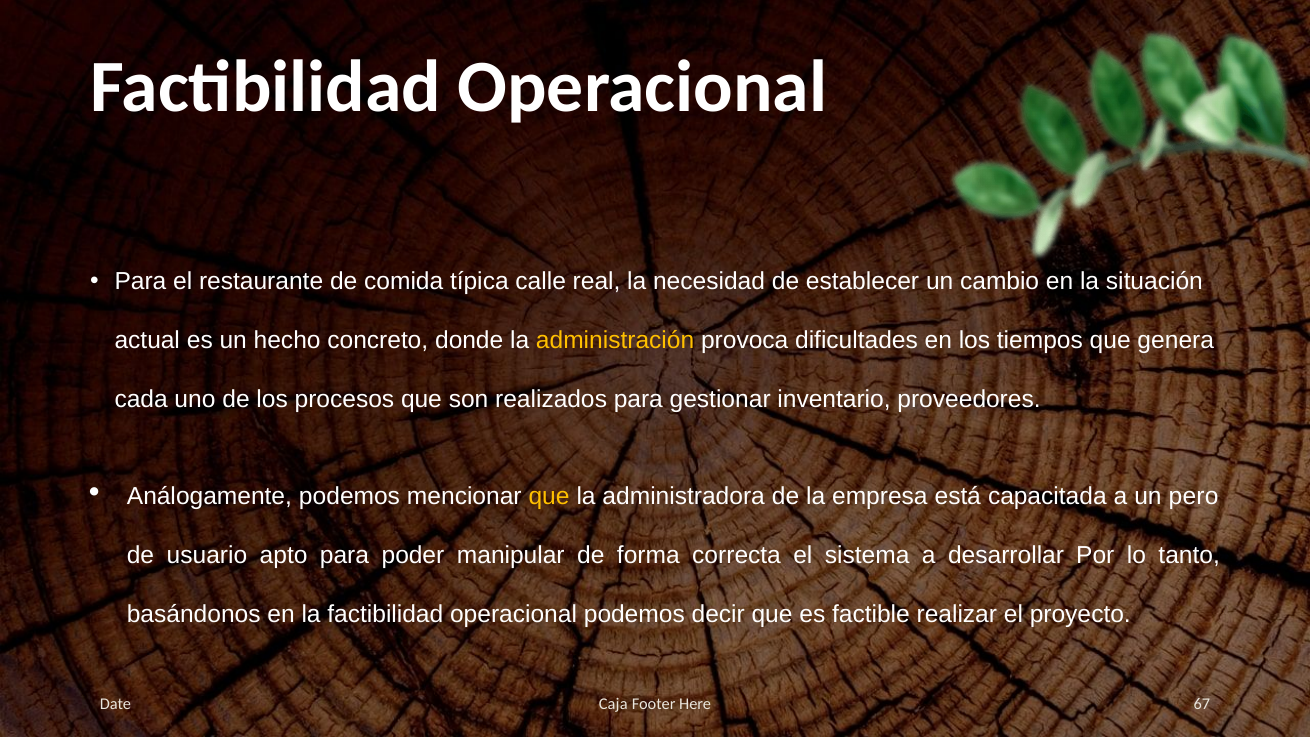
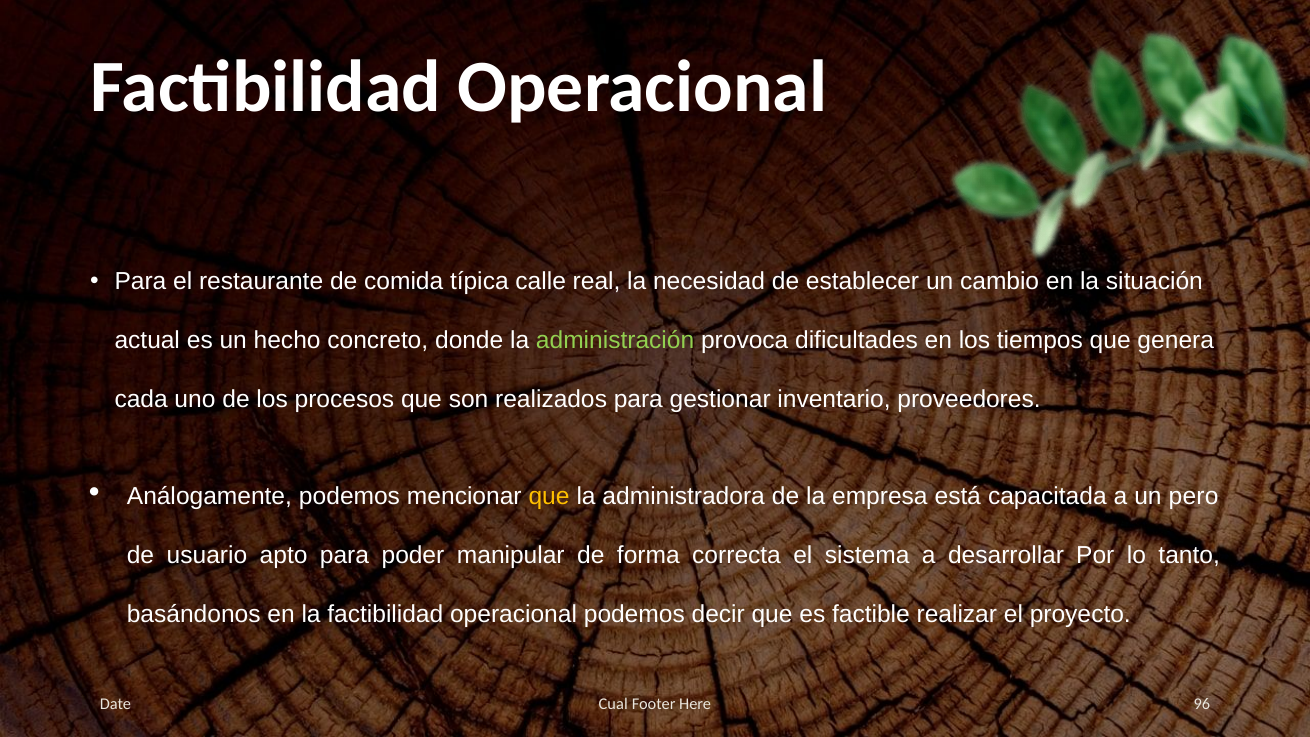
administración colour: yellow -> light green
Caja: Caja -> Cual
67: 67 -> 96
